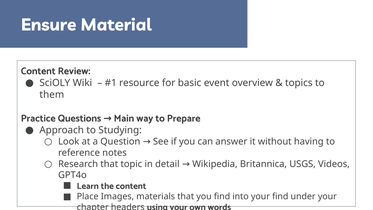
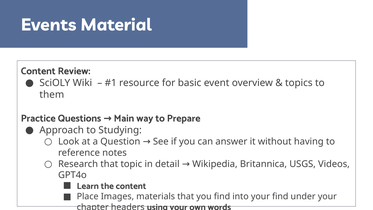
Ensure: Ensure -> Events
